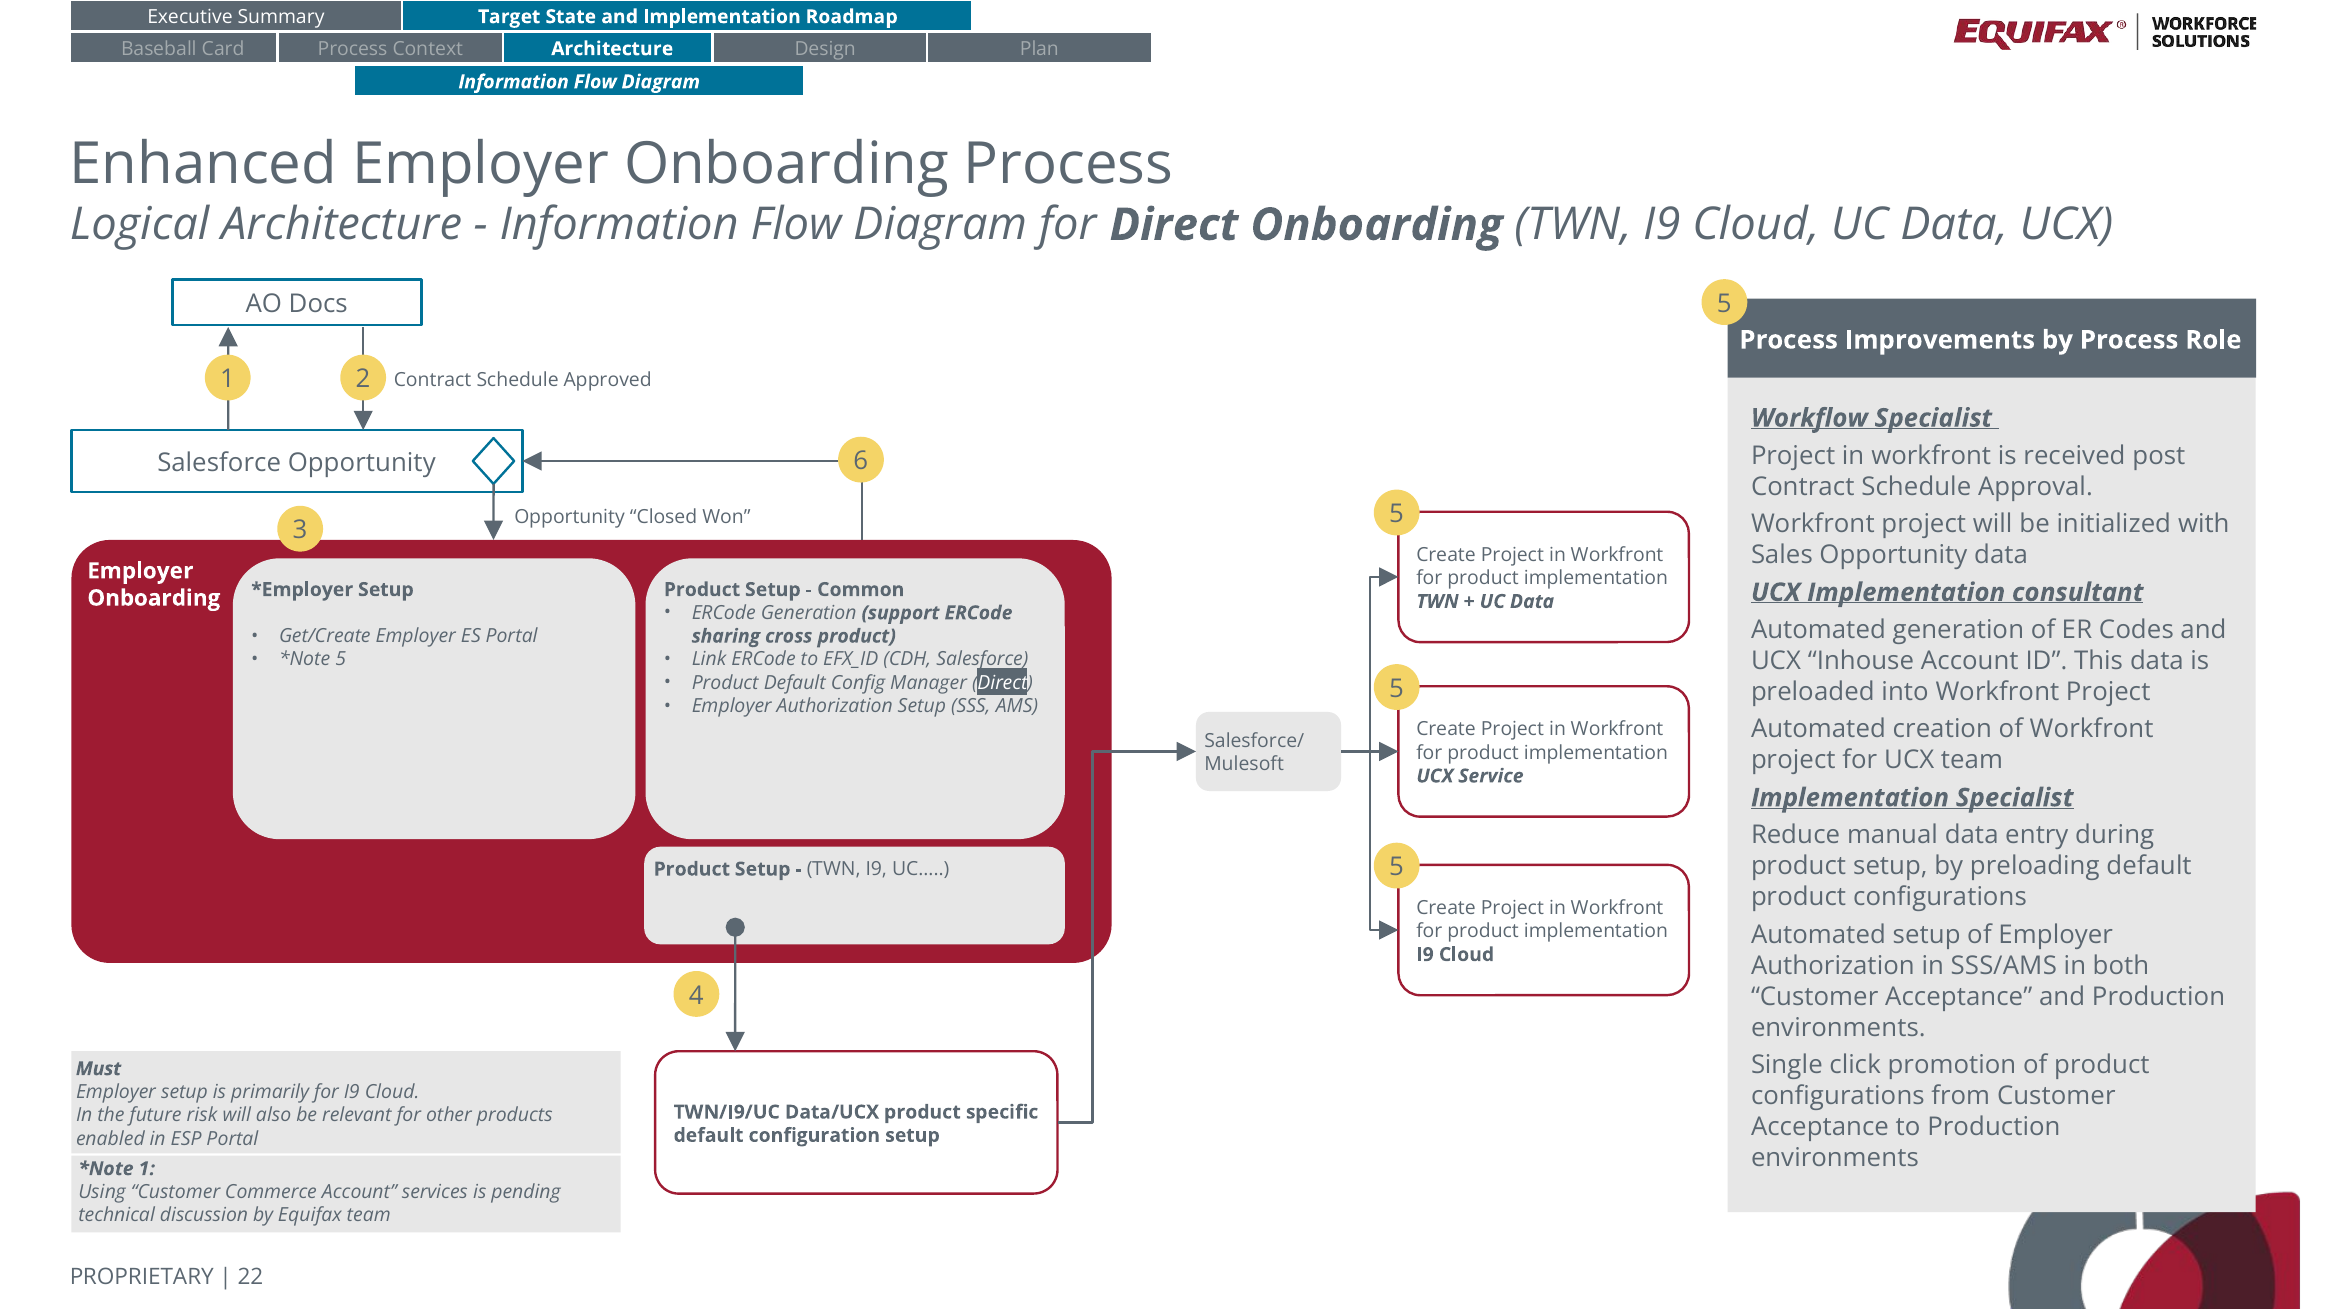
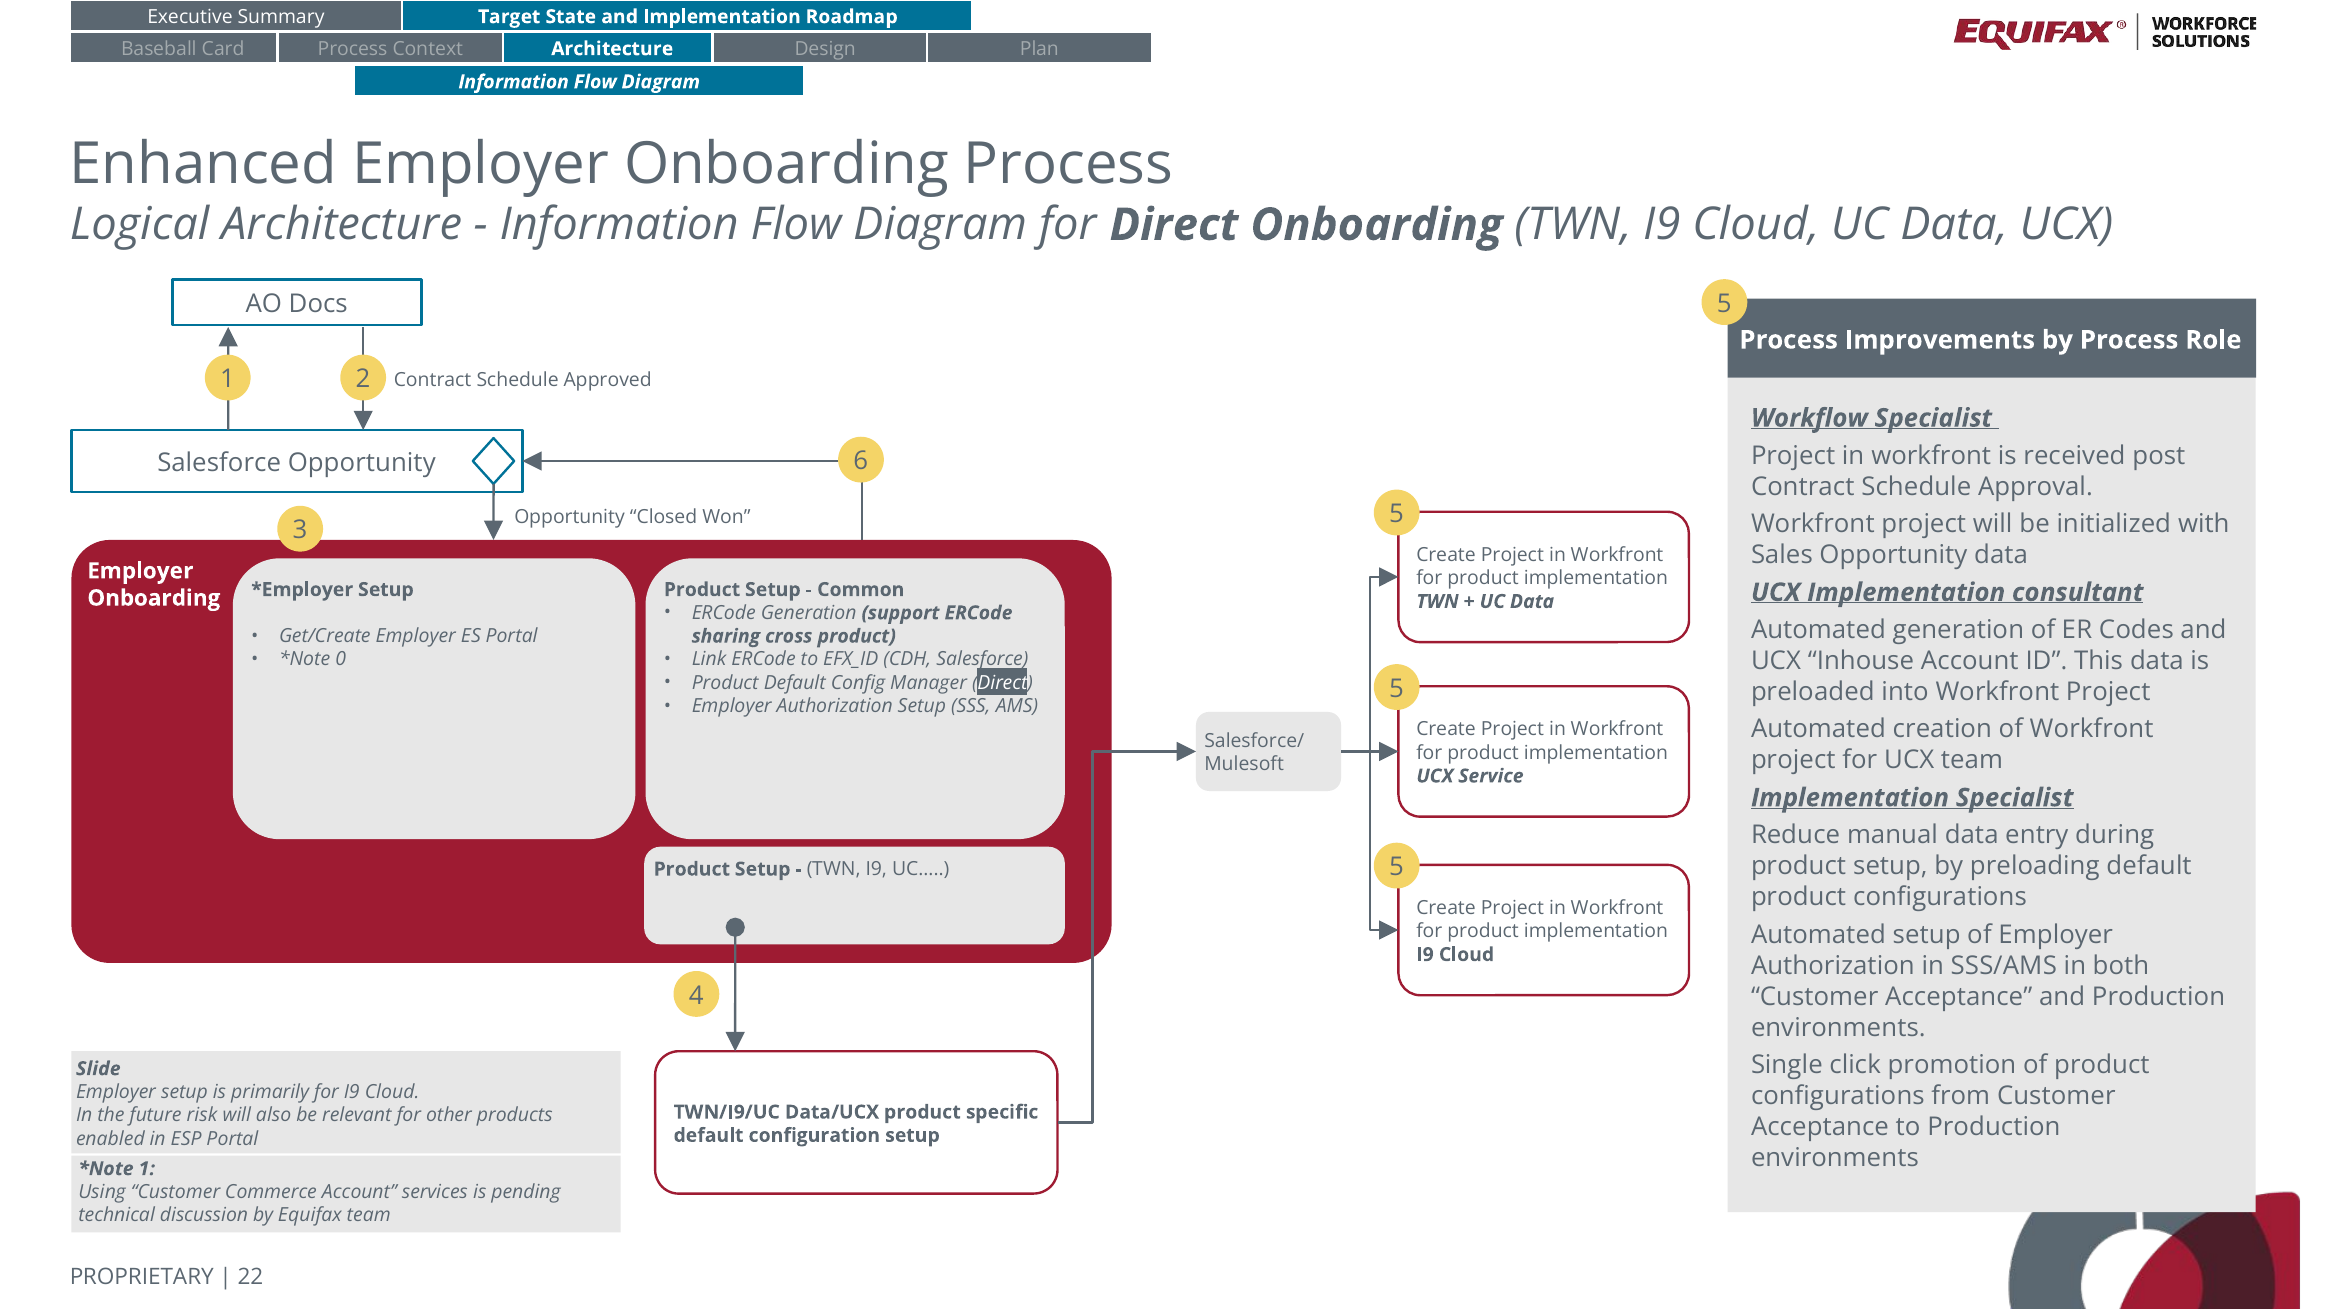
5 at (341, 659): 5 -> 0
Must: Must -> Slide
